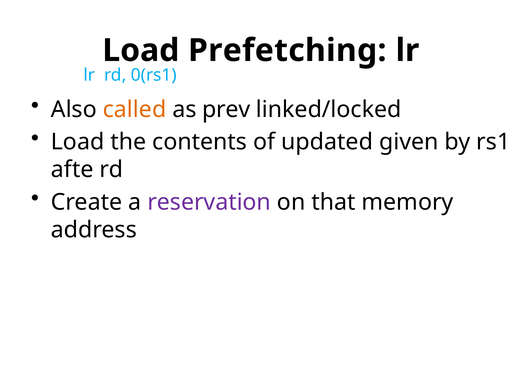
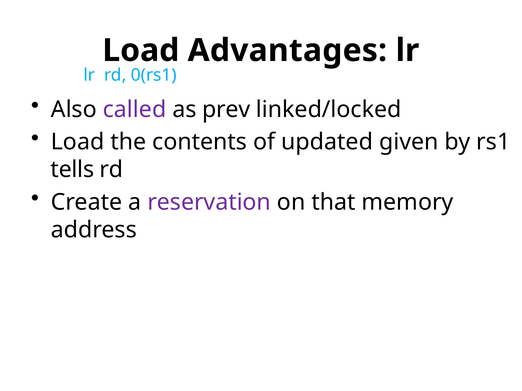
Prefetching: Prefetching -> Advantages
called colour: orange -> purple
afte: afte -> tells
